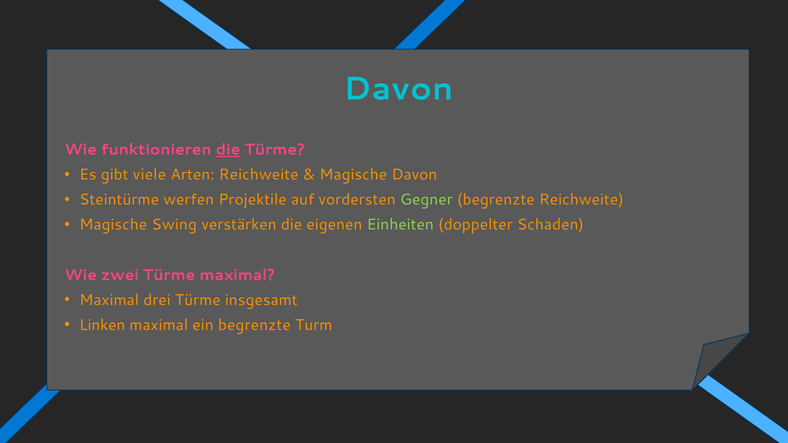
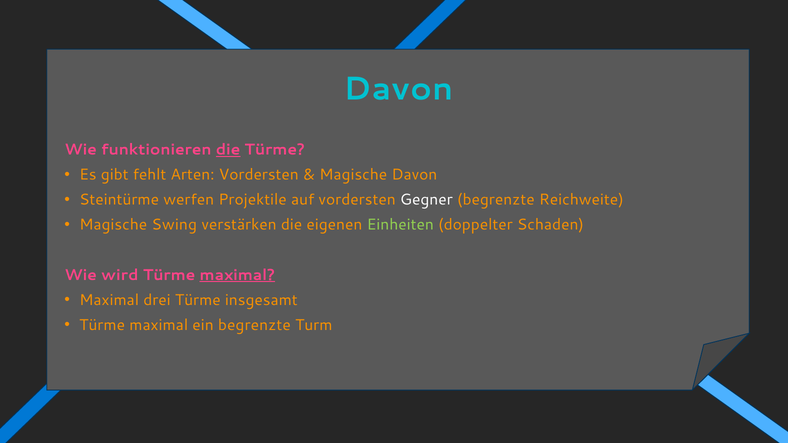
viele: viele -> fehlt
Arten Reichweite: Reichweite -> Vordersten
Gegner colour: light green -> white
zwei: zwei -> wird
maximal at (237, 275) underline: none -> present
Linken at (102, 325): Linken -> Türme
